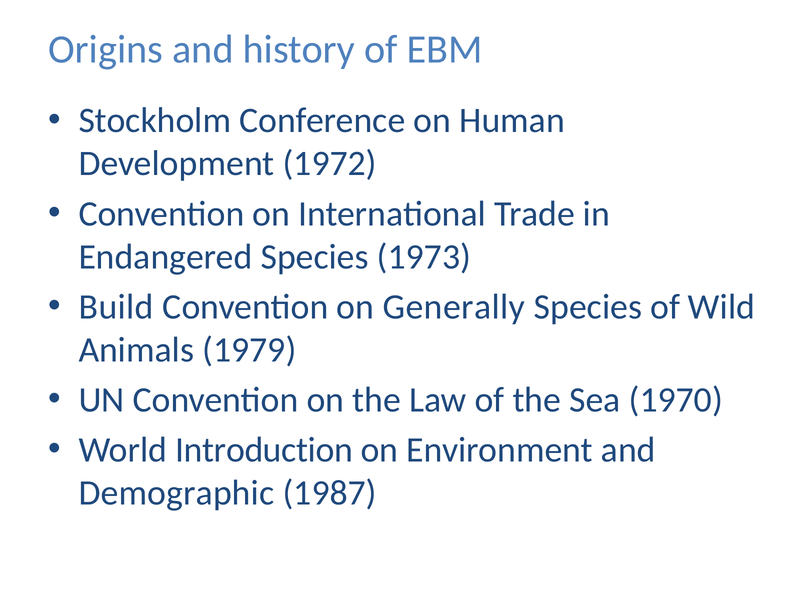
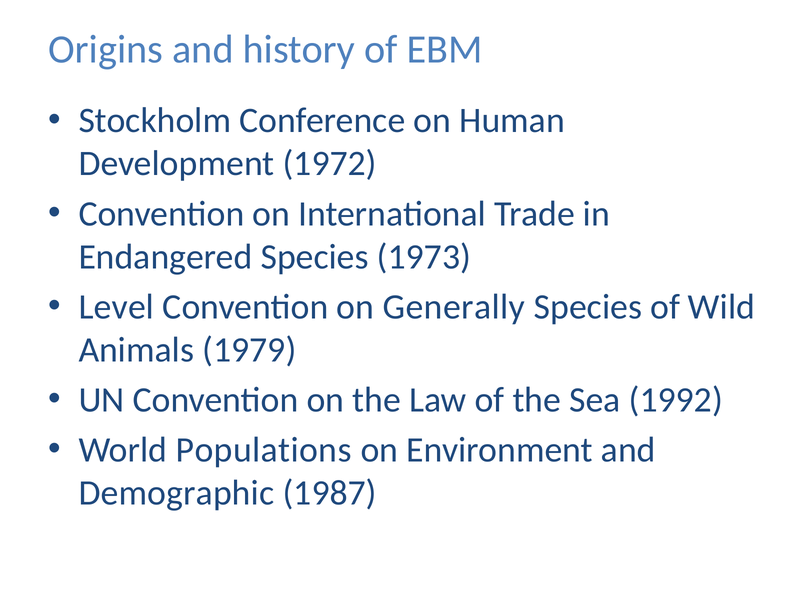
Build: Build -> Level
1970: 1970 -> 1992
Introduction: Introduction -> Populations
